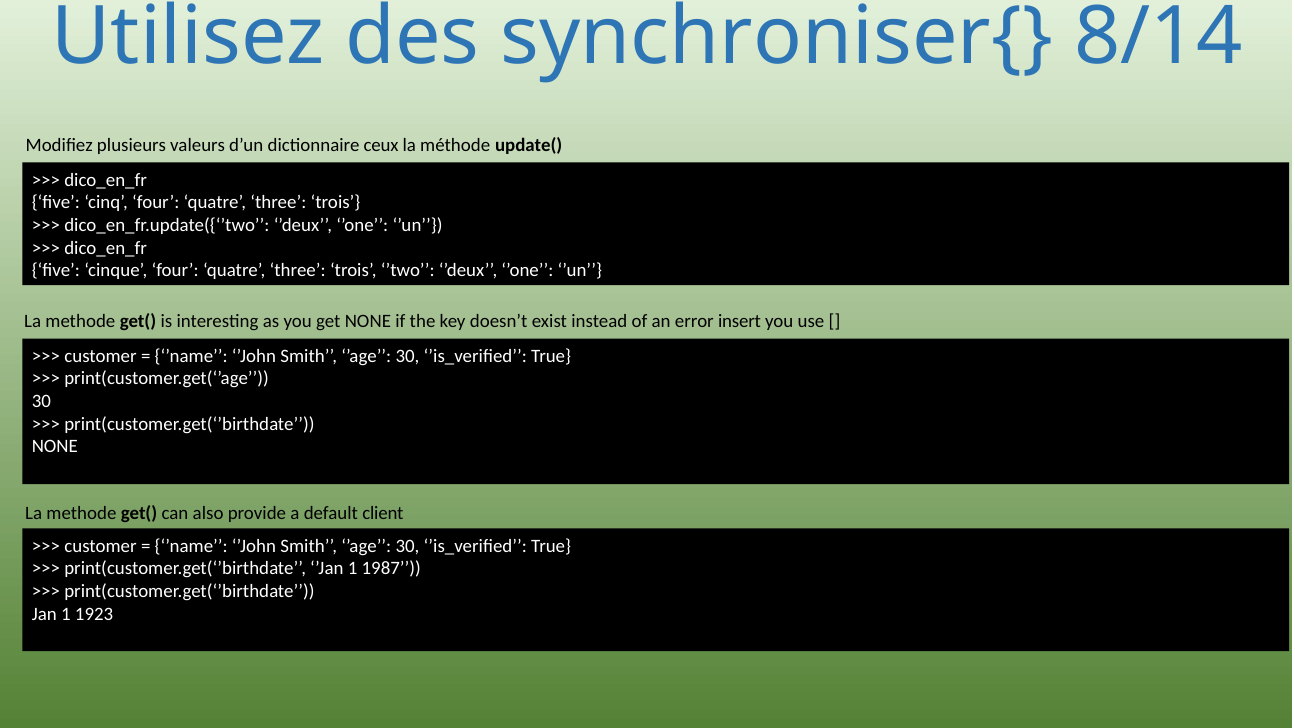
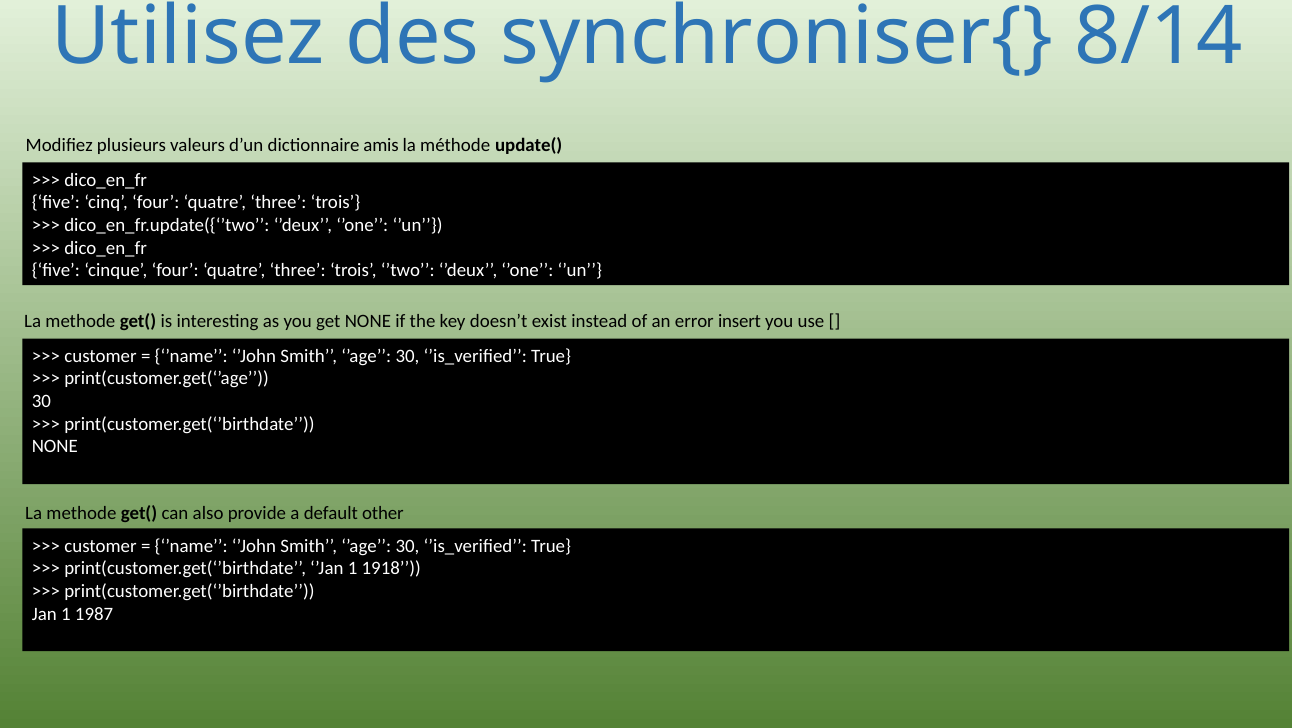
ceux: ceux -> amis
client: client -> other
1987: 1987 -> 1918
1923: 1923 -> 1987
